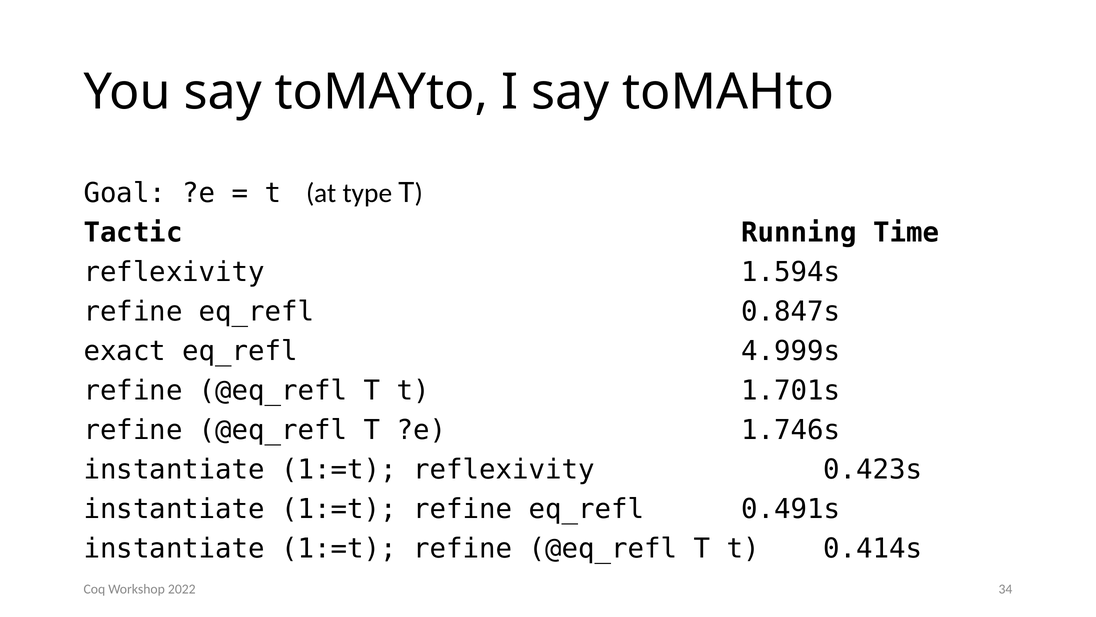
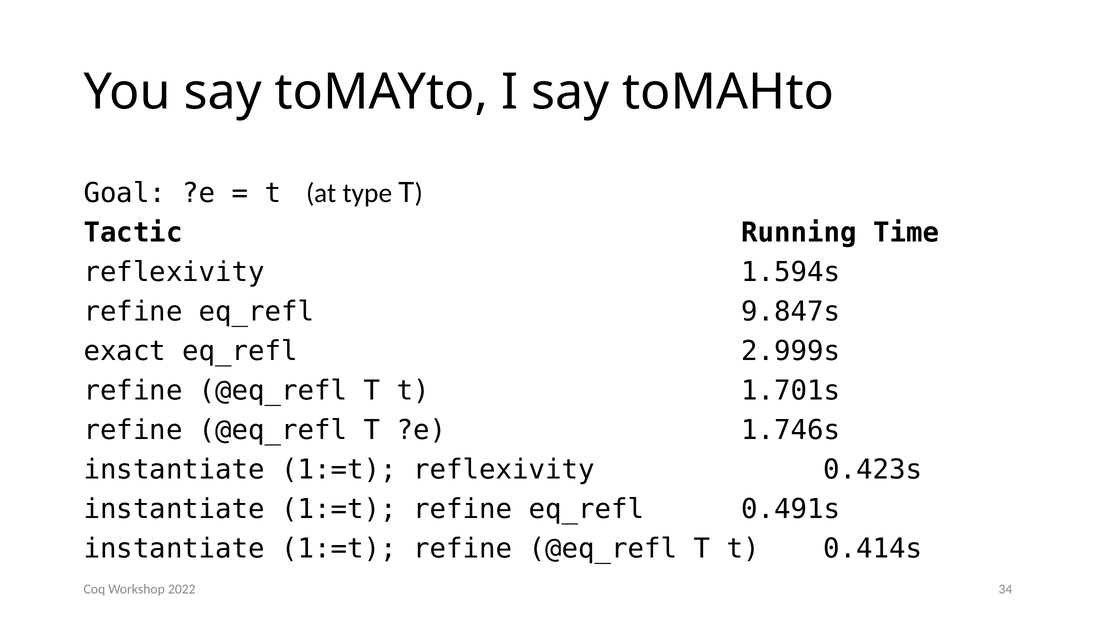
0.847s: 0.847s -> 9.847s
4.999s: 4.999s -> 2.999s
